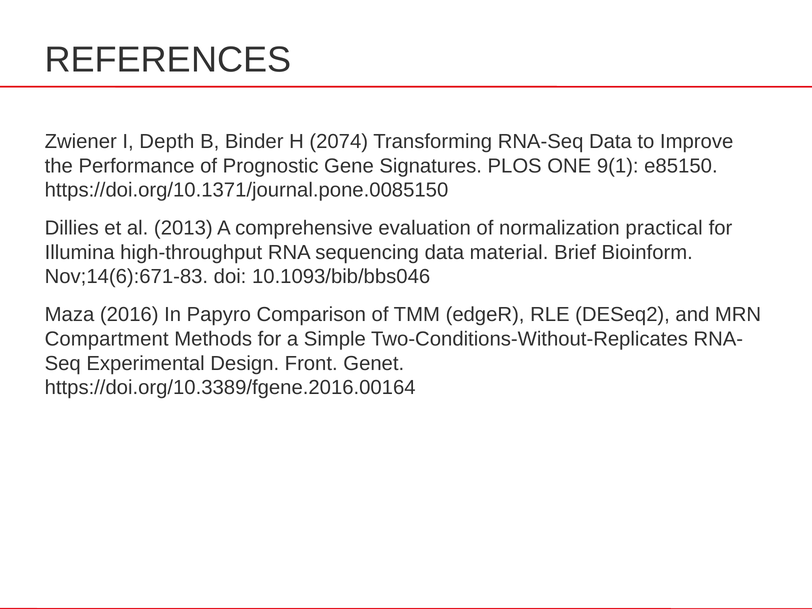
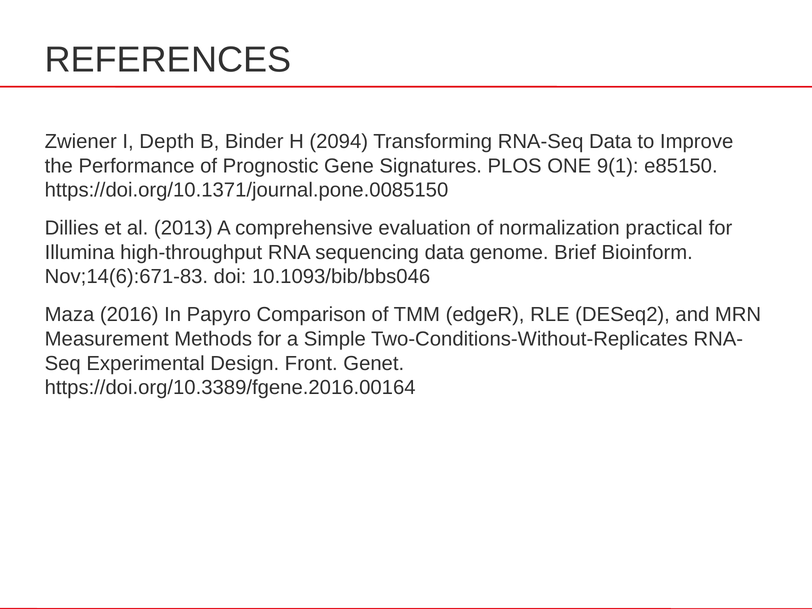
2074: 2074 -> 2094
material: material -> genome
Compartment: Compartment -> Measurement
